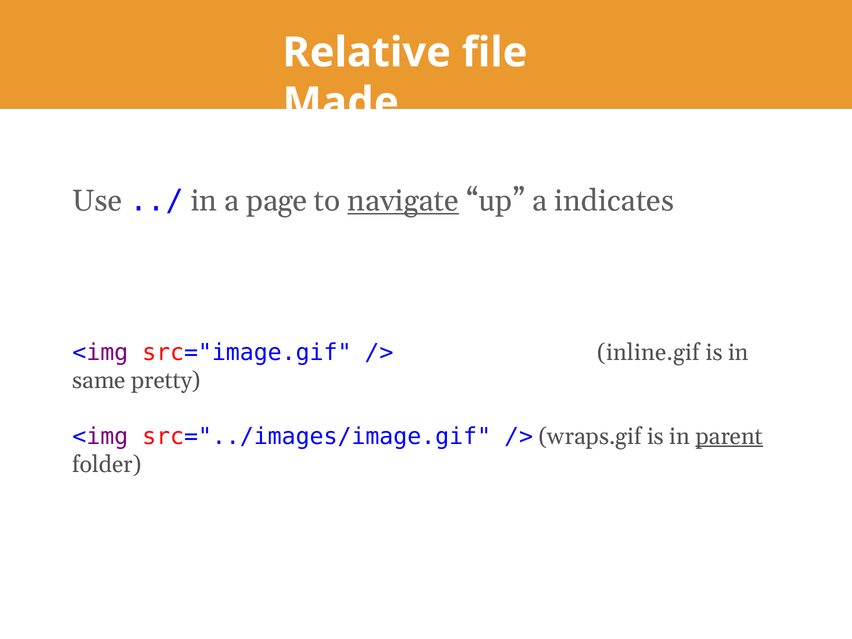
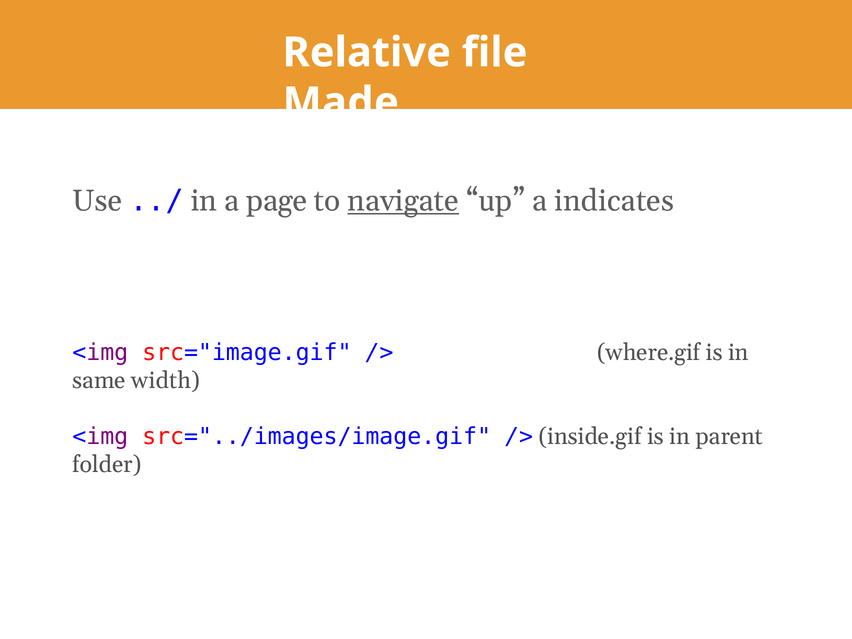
inline.gif: inline.gif -> where.gif
pretty: pretty -> width
wraps.gif: wraps.gif -> inside.gif
parent underline: present -> none
